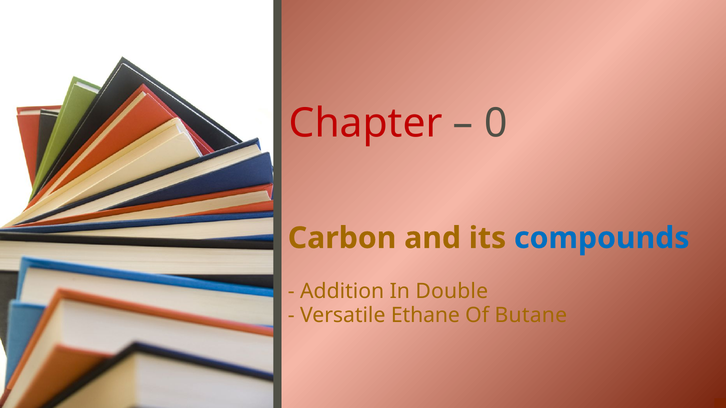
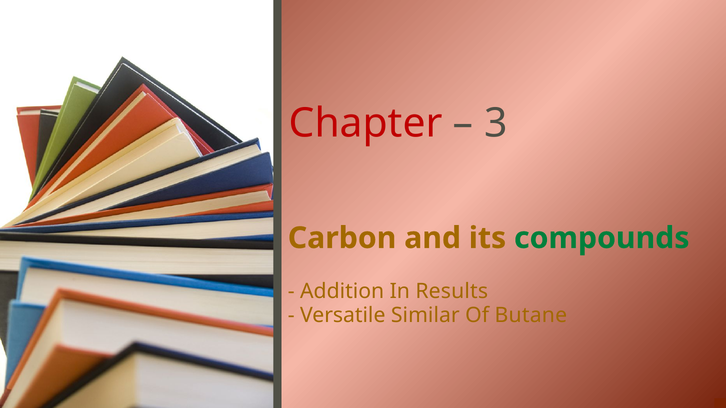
0: 0 -> 3
compounds colour: blue -> green
Double: Double -> Results
Ethane: Ethane -> Similar
